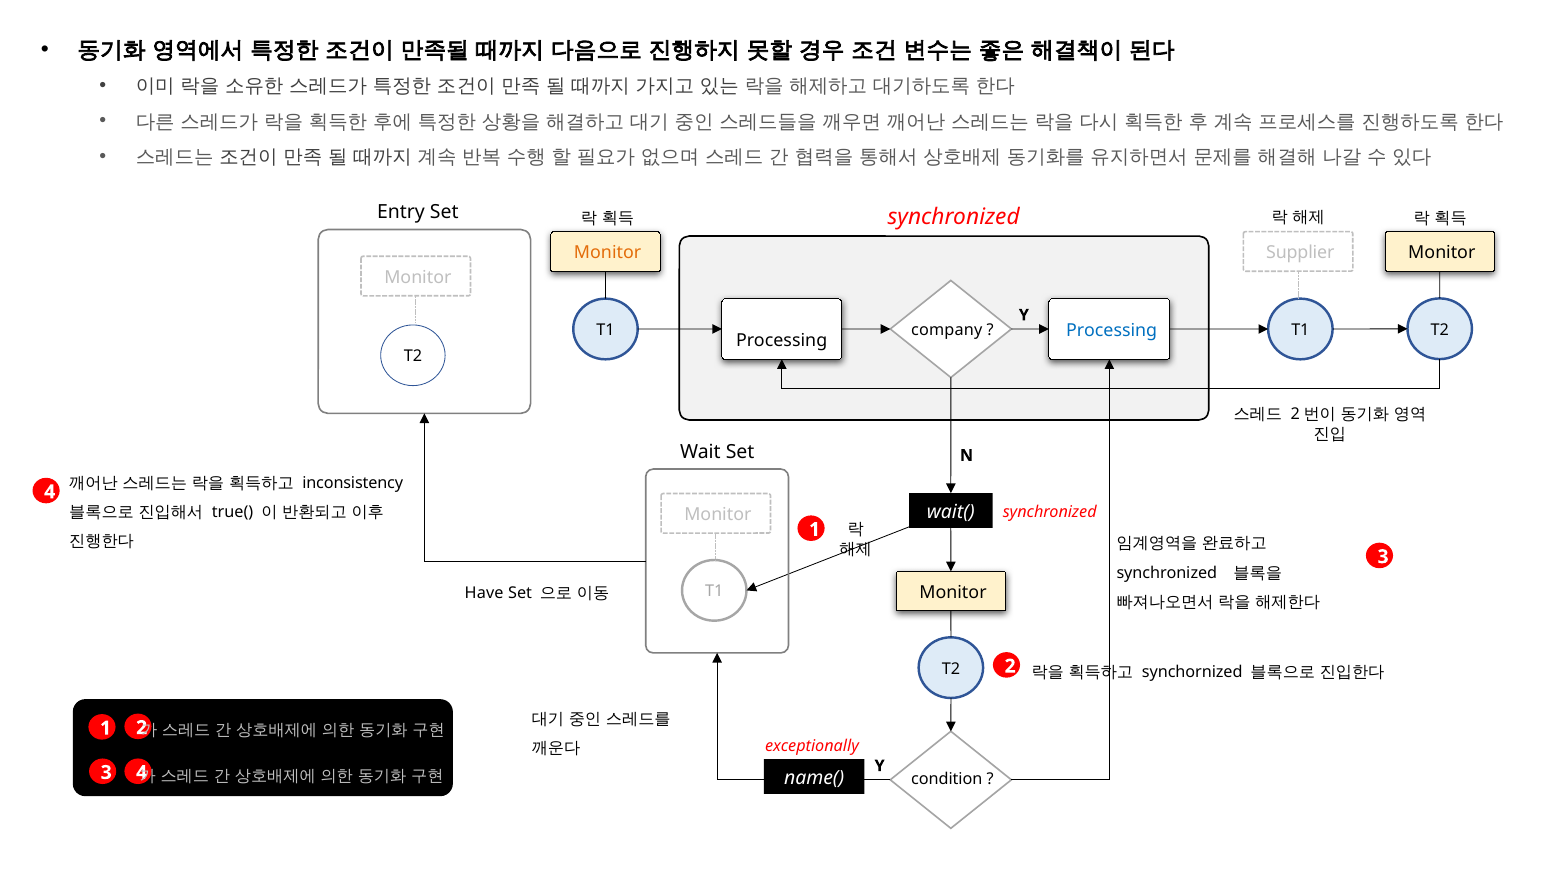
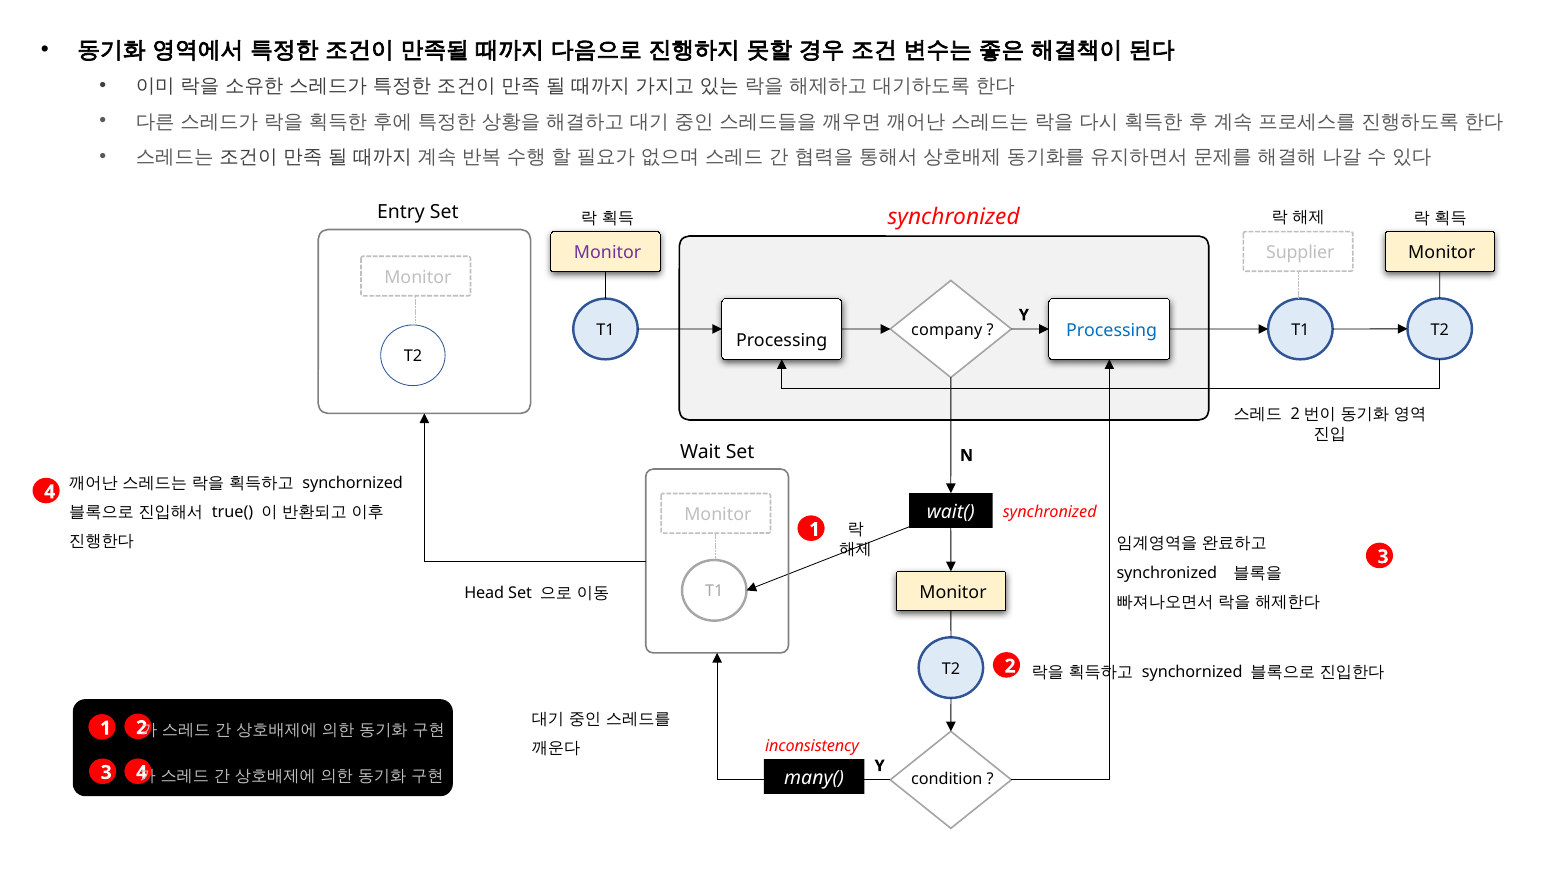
Monitor at (608, 253) colour: orange -> purple
inconsistency at (353, 483): inconsistency -> synchornized
Have: Have -> Head
exceptionally: exceptionally -> inconsistency
name(: name( -> many(
